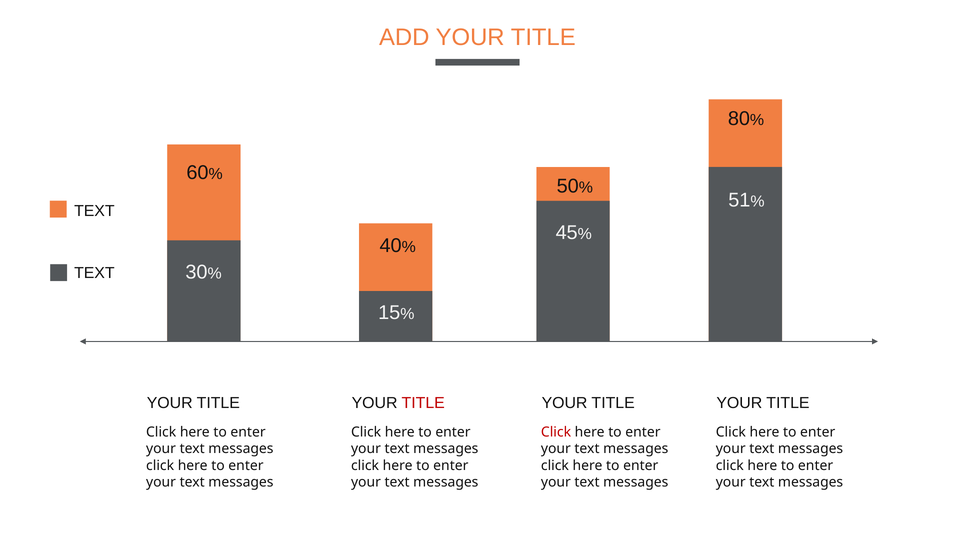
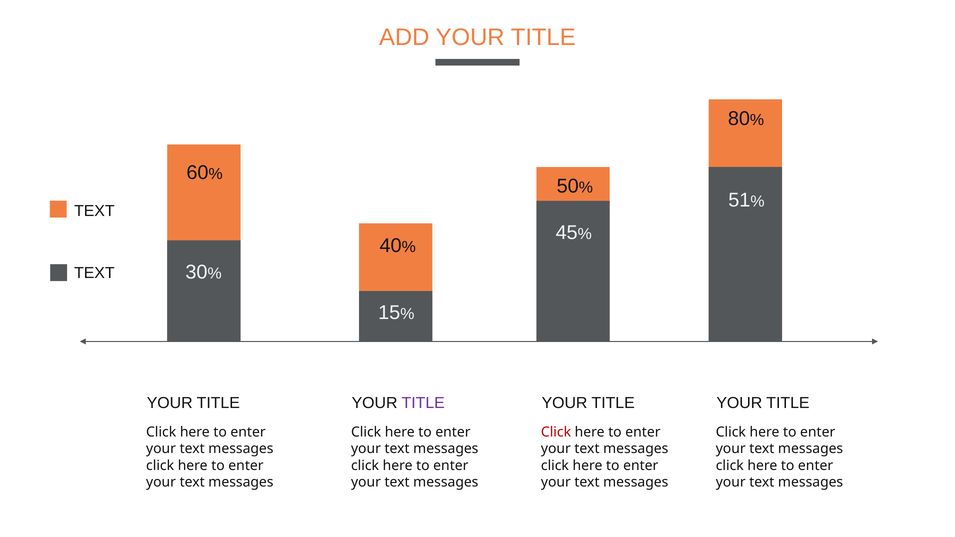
TITLE at (423, 403) colour: red -> purple
